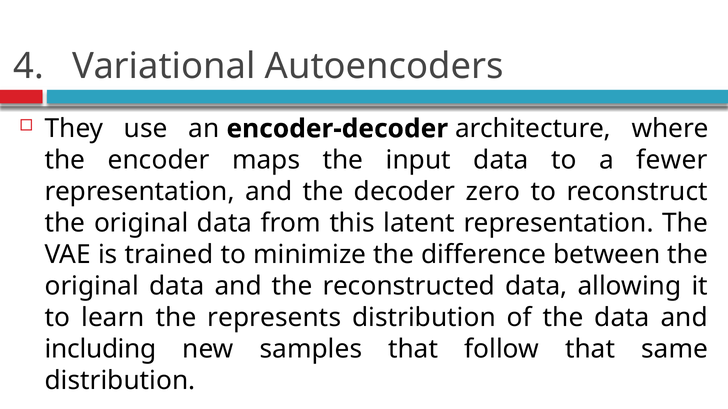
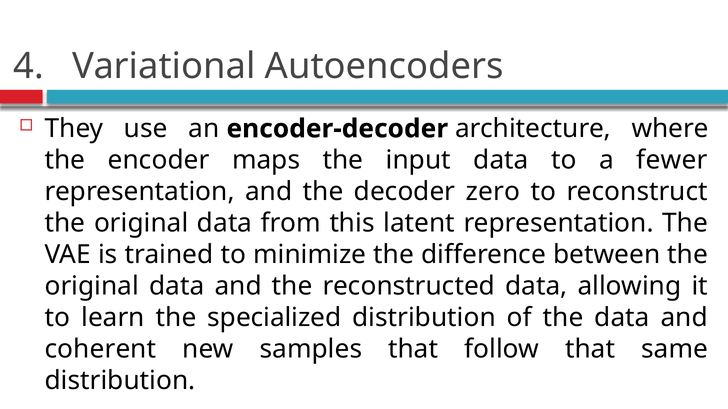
represents: represents -> specialized
including: including -> coherent
